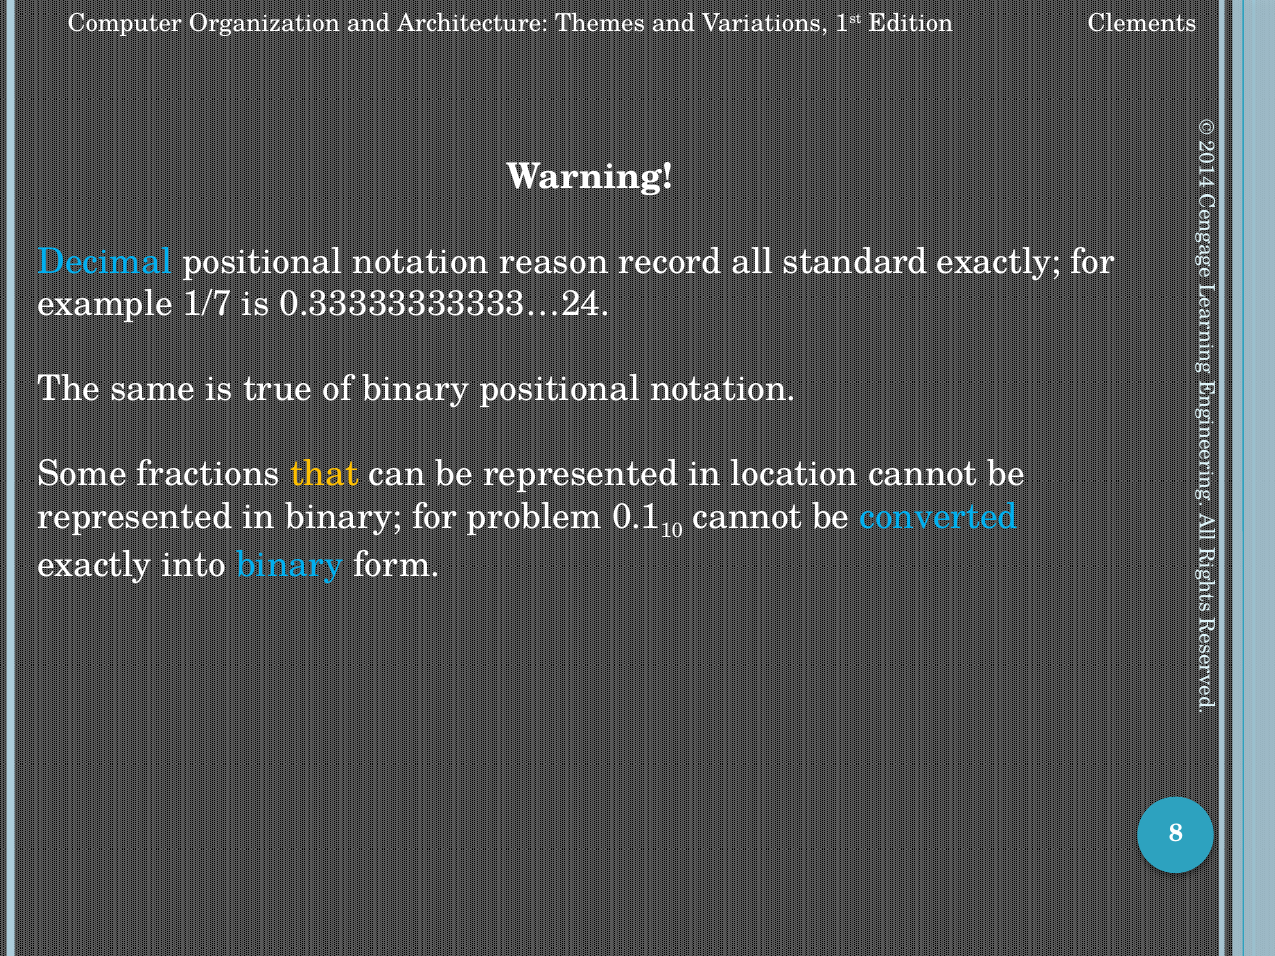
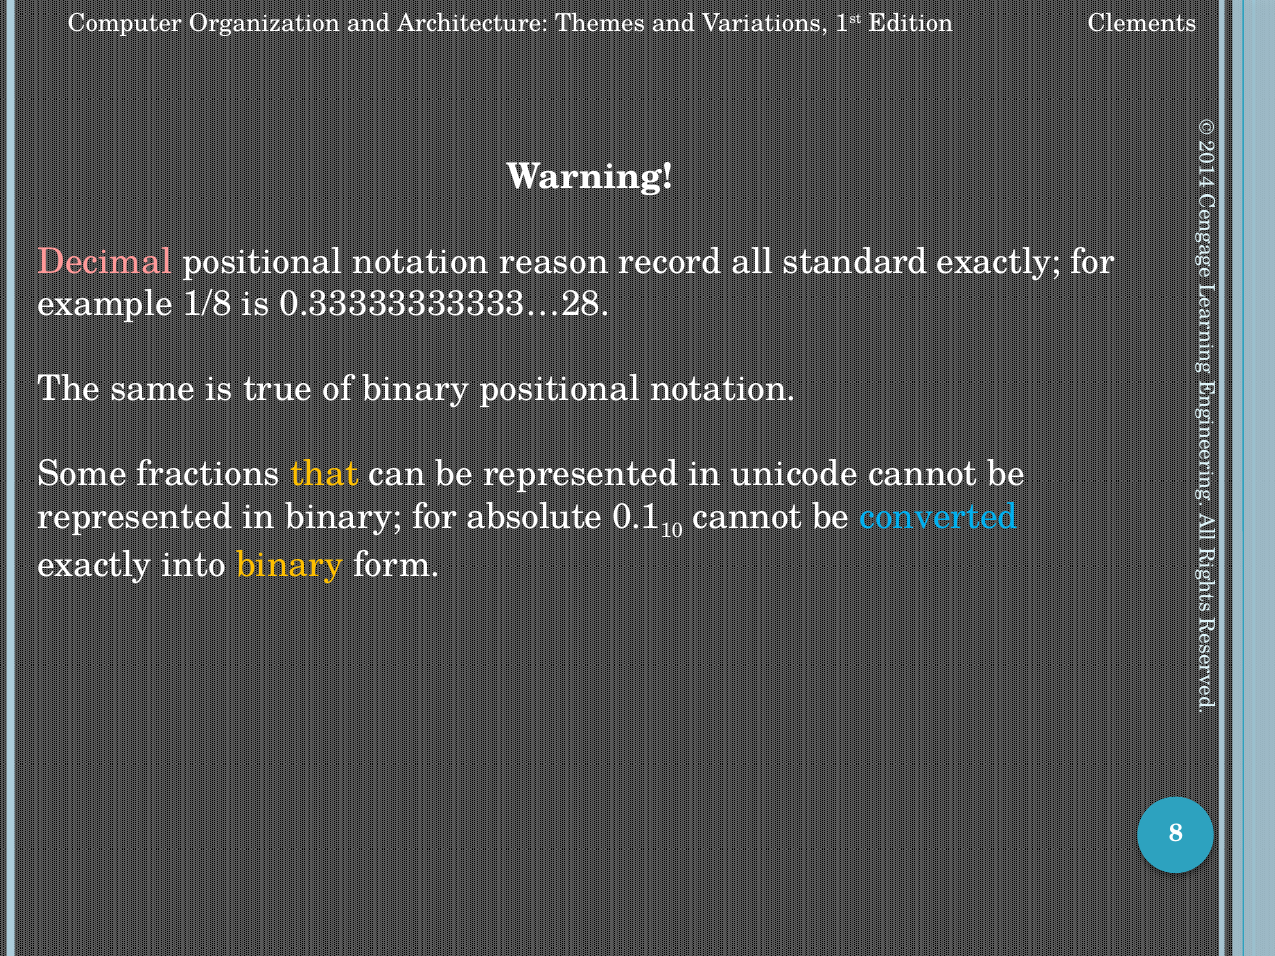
Decimal colour: light blue -> pink
1/7: 1/7 -> 1/8
0.33333333333…24: 0.33333333333…24 -> 0.33333333333…28
location: location -> unicode
problem: problem -> absolute
binary at (290, 565) colour: light blue -> yellow
